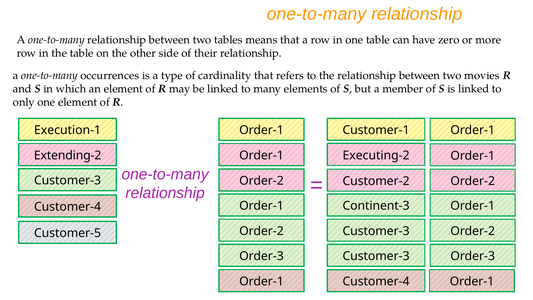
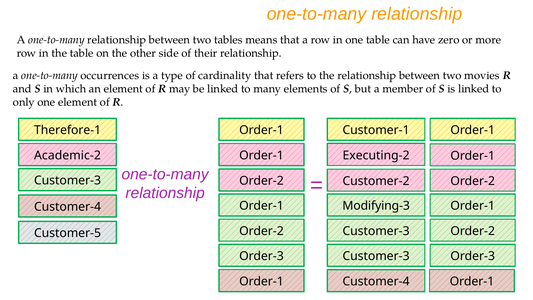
Execution-1: Execution-1 -> Therefore-1
Extending-2: Extending-2 -> Academic-2
Continent-3: Continent-3 -> Modifying-3
